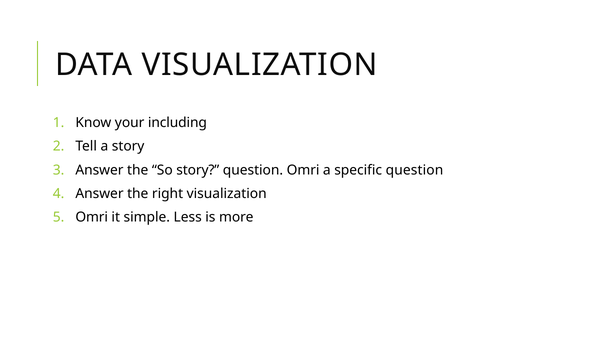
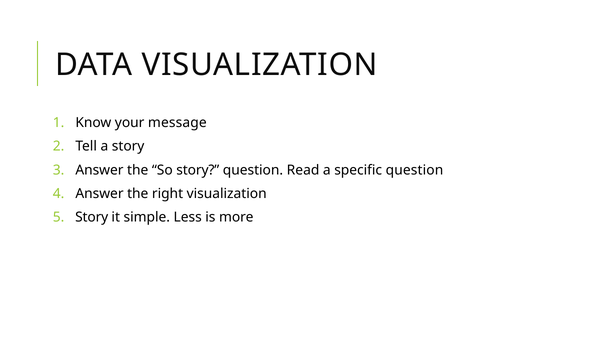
including: including -> message
question Omri: Omri -> Read
Omri at (92, 217): Omri -> Story
